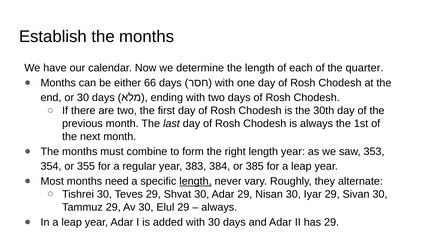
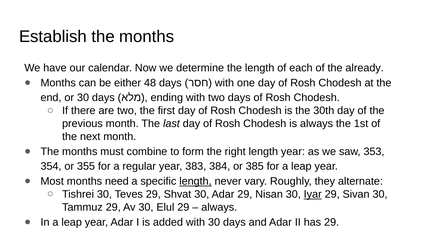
quarter: quarter -> already
66: 66 -> 48
Iyar underline: none -> present
